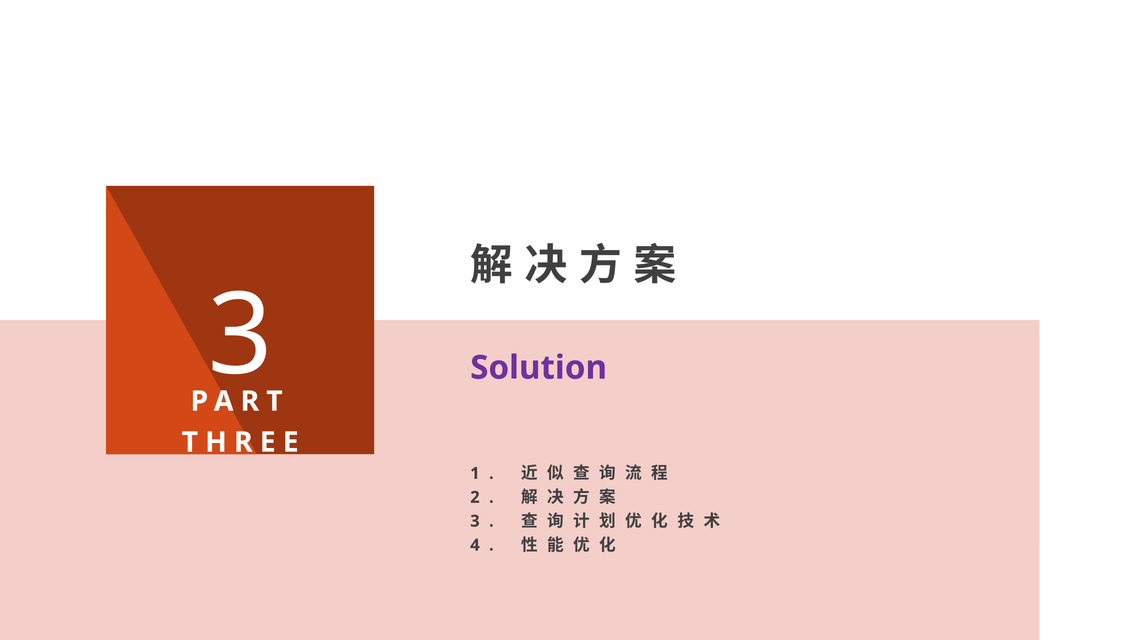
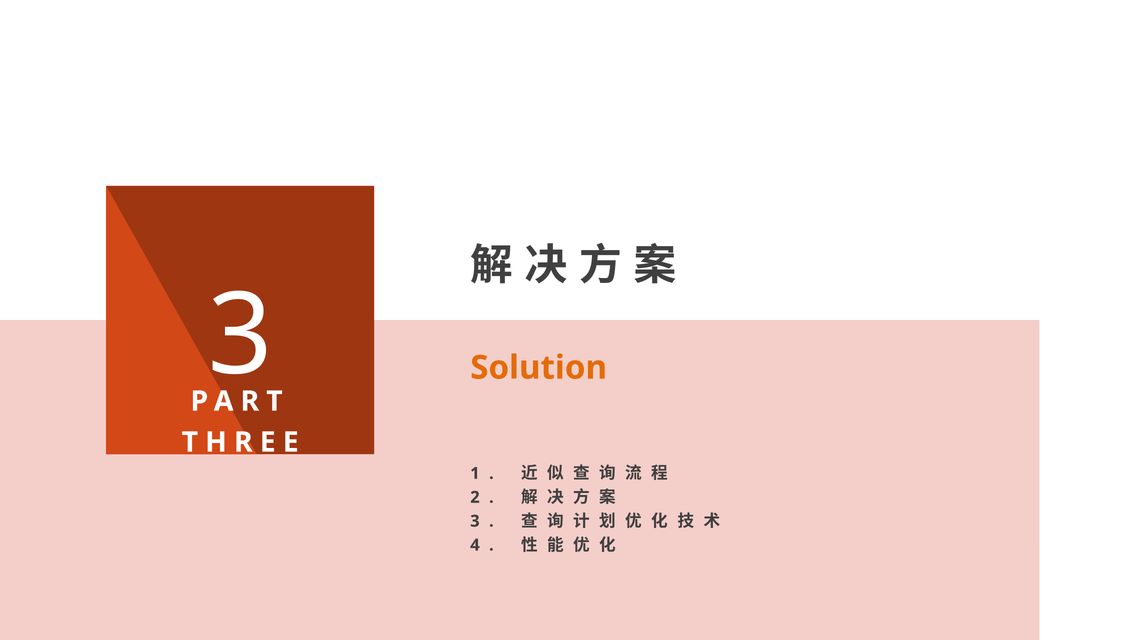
Solution colour: purple -> orange
